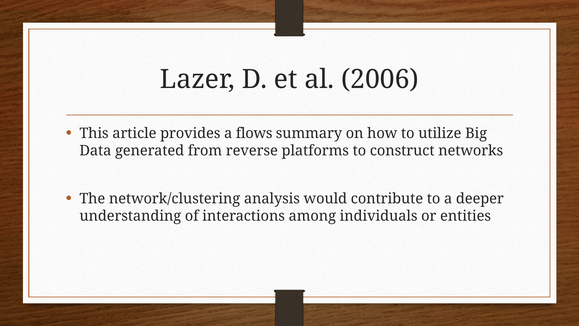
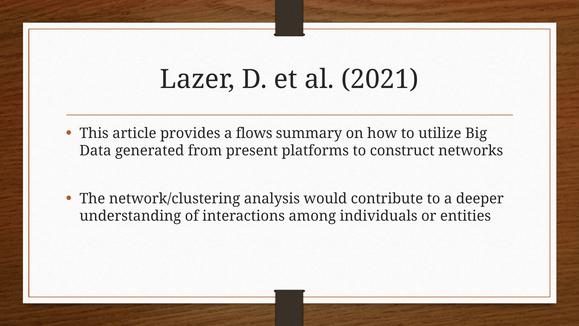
2006: 2006 -> 2021
reverse: reverse -> present
